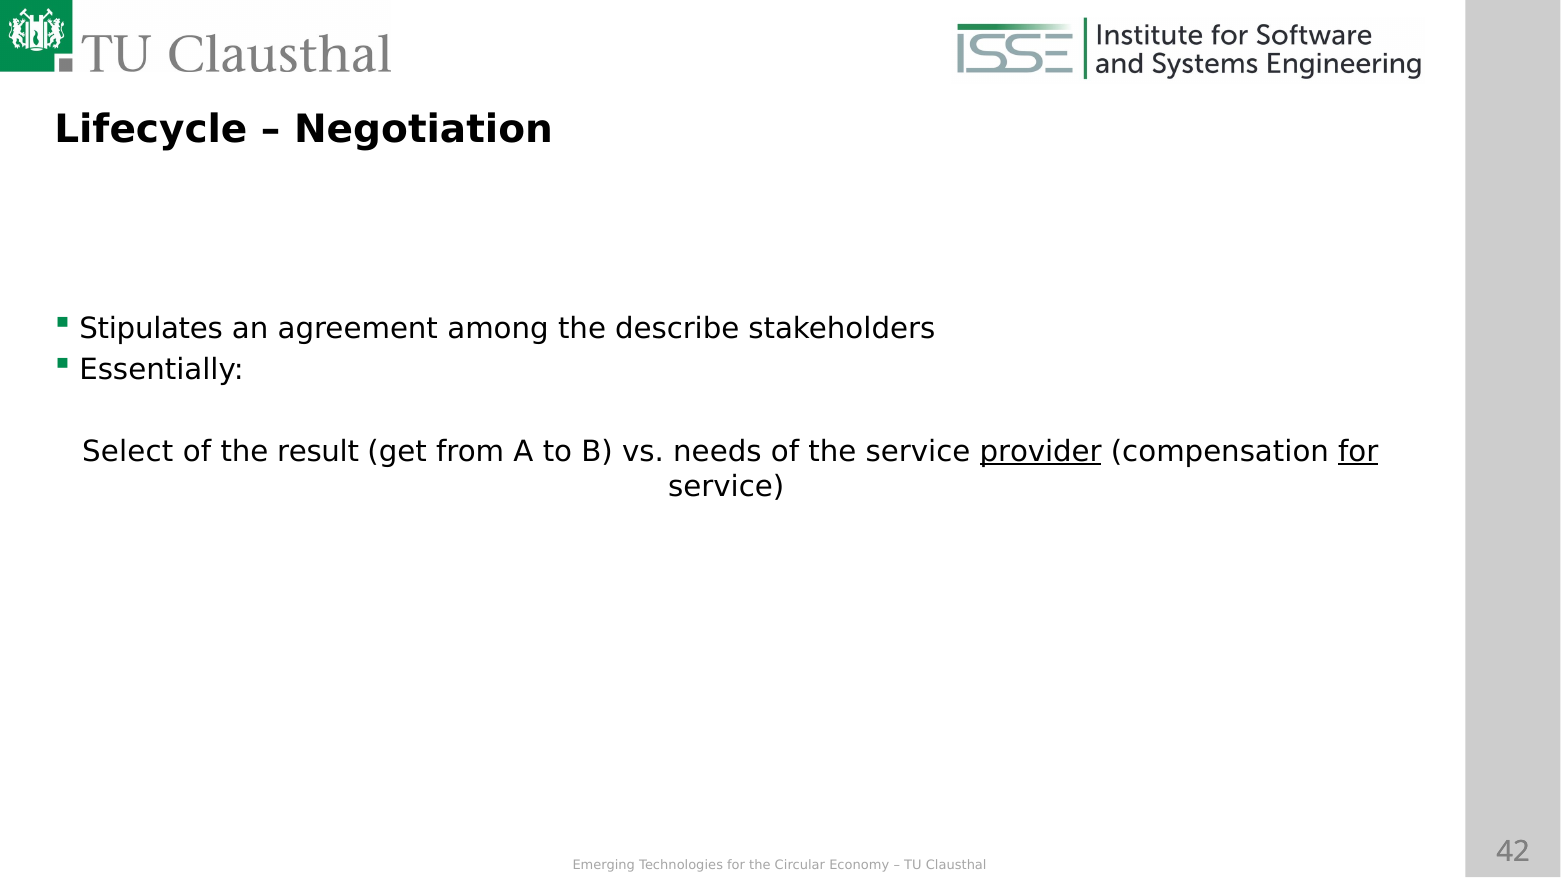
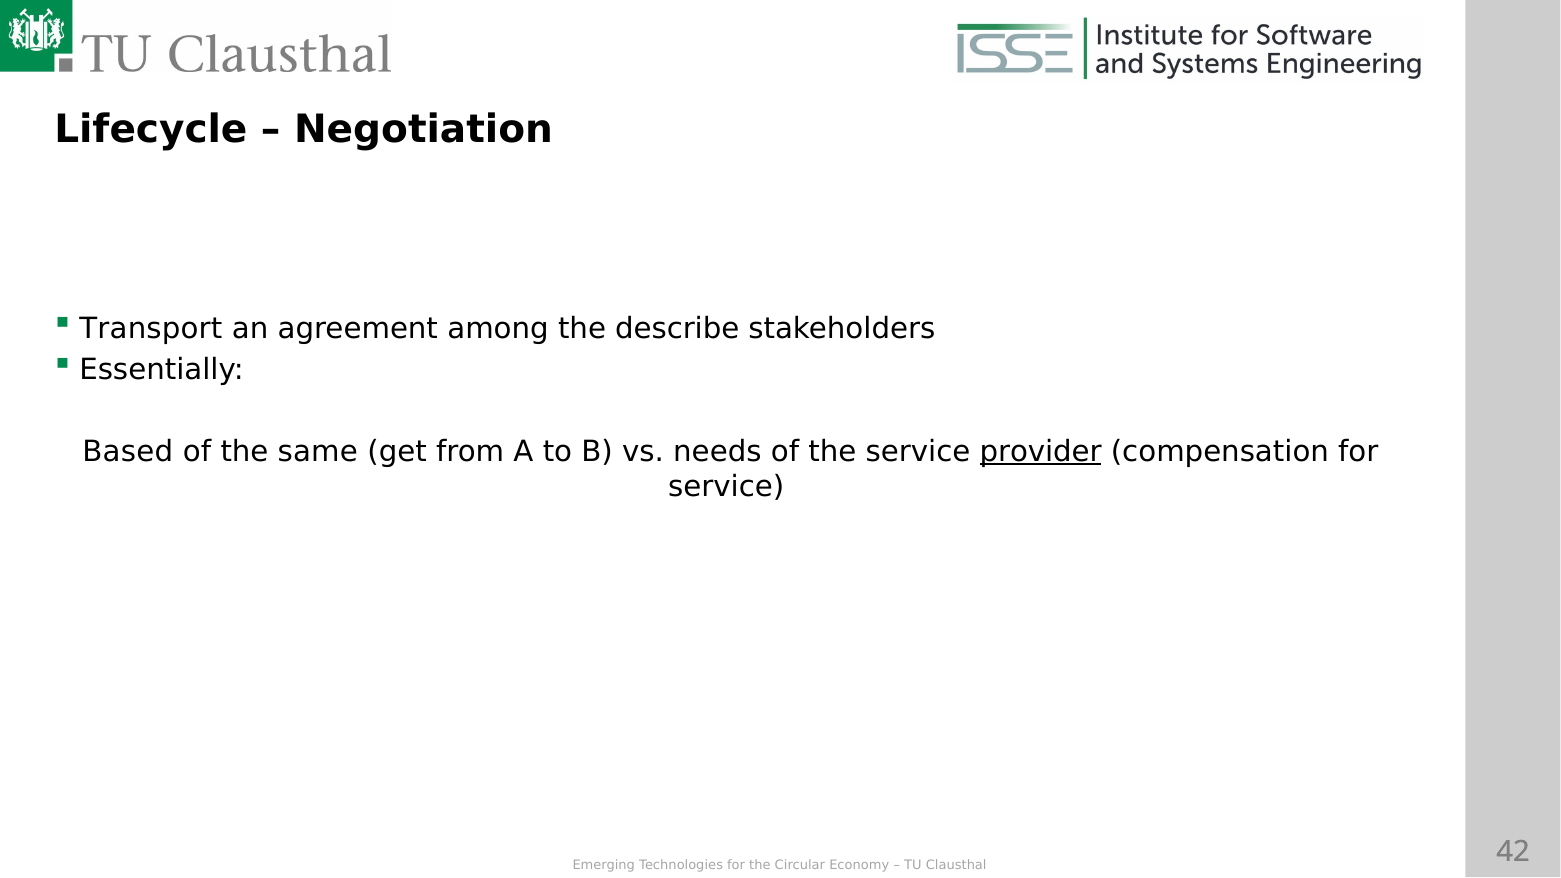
Stipulates: Stipulates -> Transport
Select: Select -> Based
result: result -> same
for at (1358, 452) underline: present -> none
